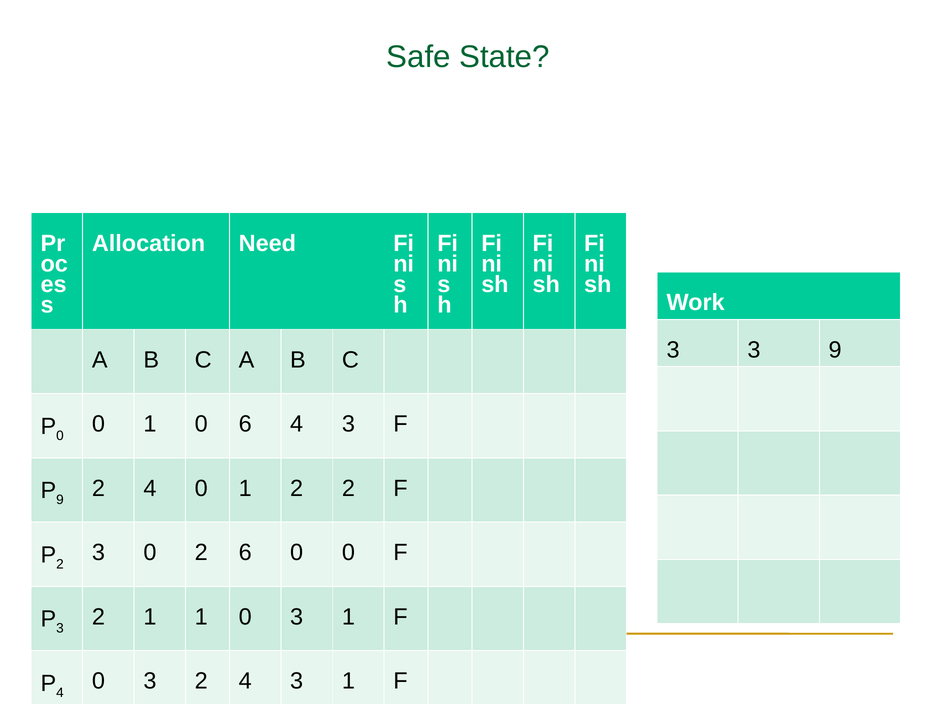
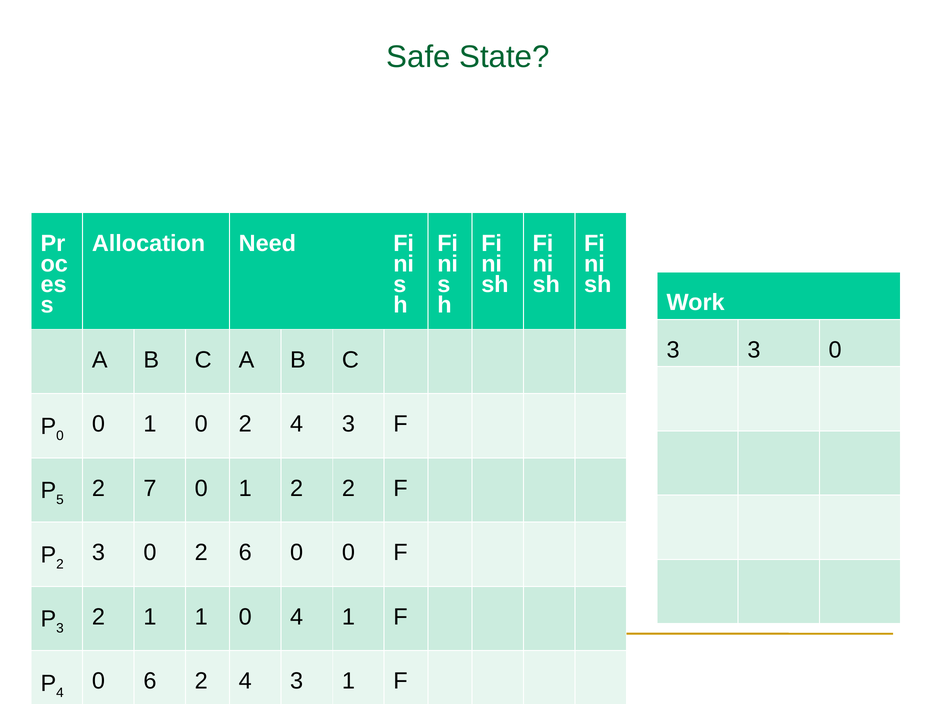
3 3 9: 9 -> 0
1 0 6: 6 -> 2
9 at (60, 500): 9 -> 5
4 at (150, 489): 4 -> 7
1 0 3: 3 -> 4
4 0 3: 3 -> 6
